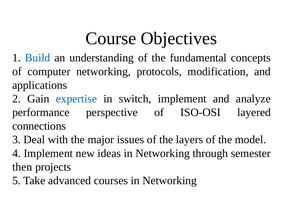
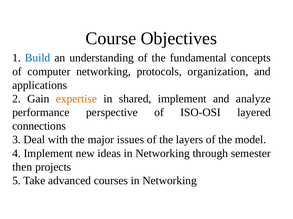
modification: modification -> organization
expertise colour: blue -> orange
switch: switch -> shared
